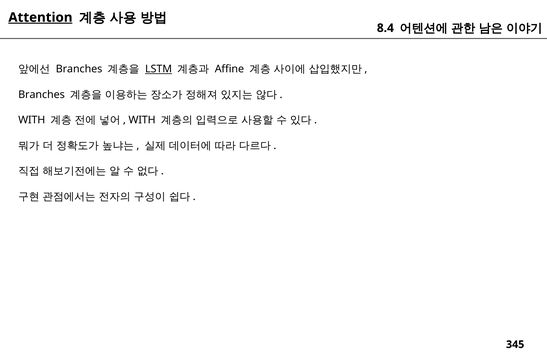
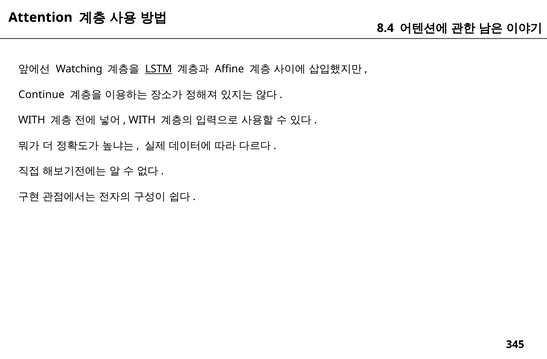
Attention underline: present -> none
Branches at (79, 69): Branches -> Watching
Branches at (42, 95): Branches -> Continue
